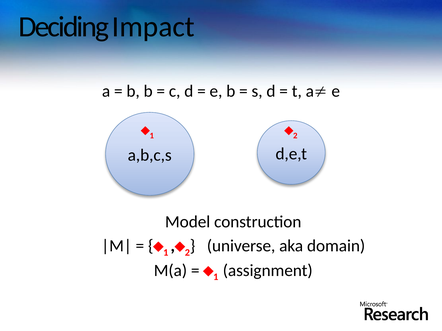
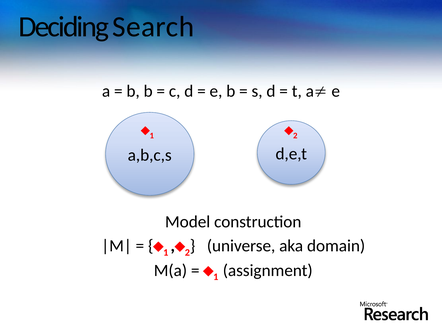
Impact: Impact -> Search
